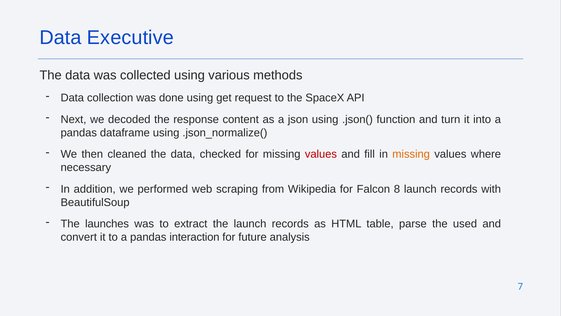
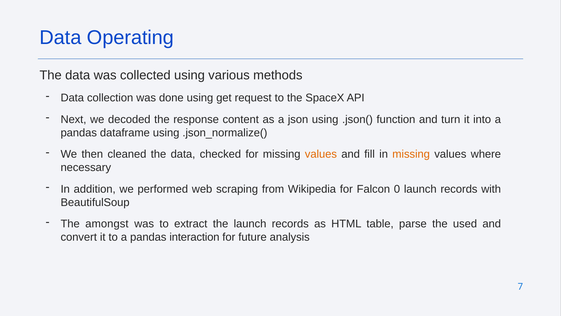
Executive: Executive -> Operating
values at (321, 154) colour: red -> orange
8: 8 -> 0
launches: launches -> amongst
